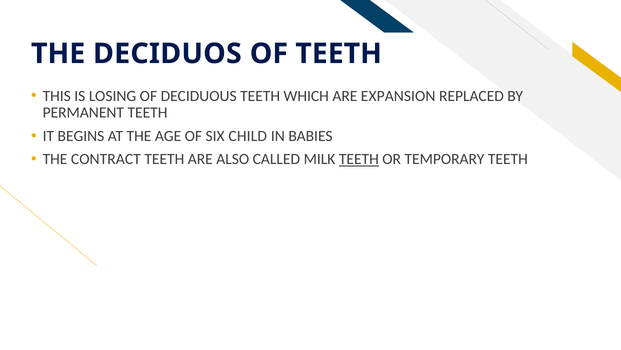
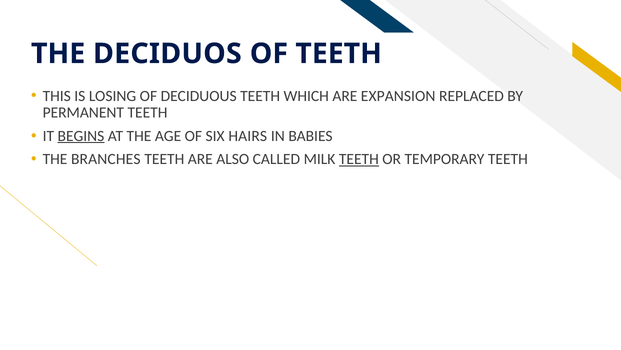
BEGINS underline: none -> present
CHILD: CHILD -> HAIRS
CONTRACT: CONTRACT -> BRANCHES
